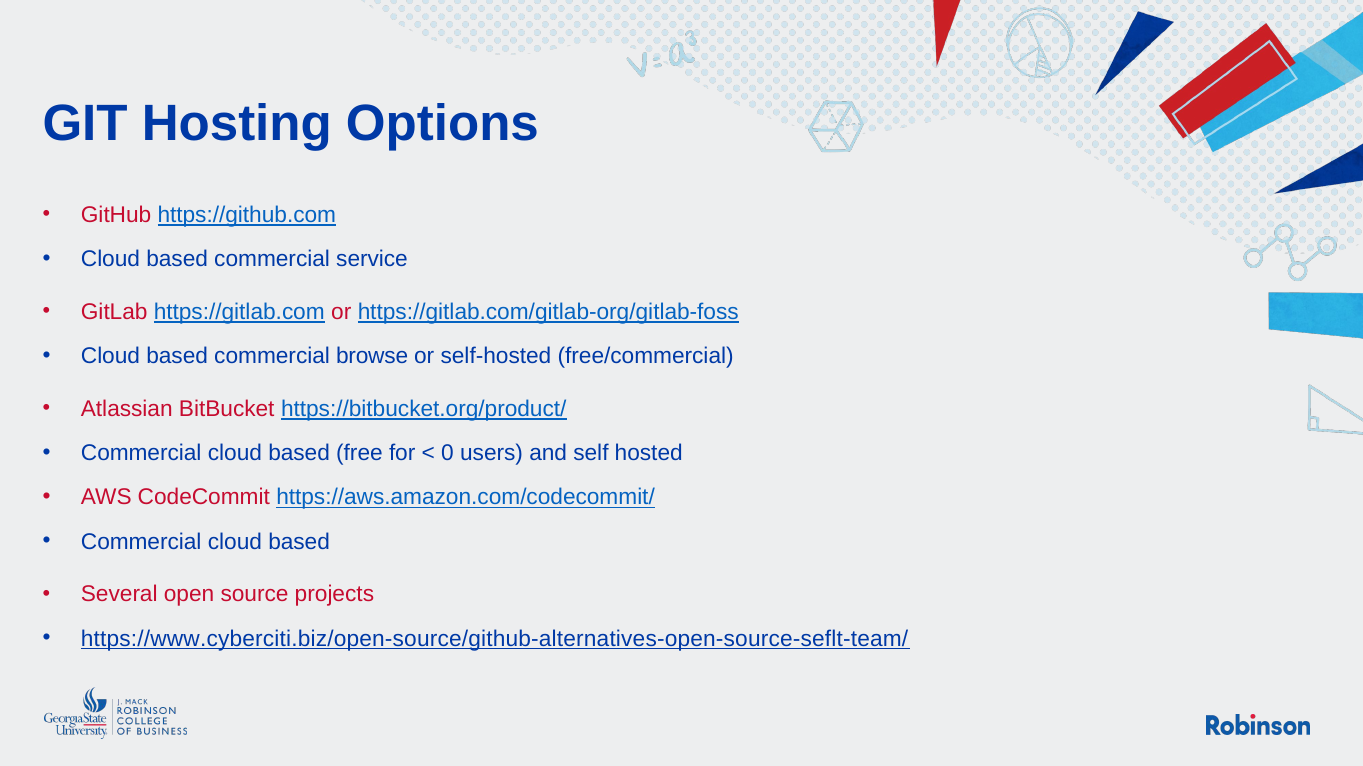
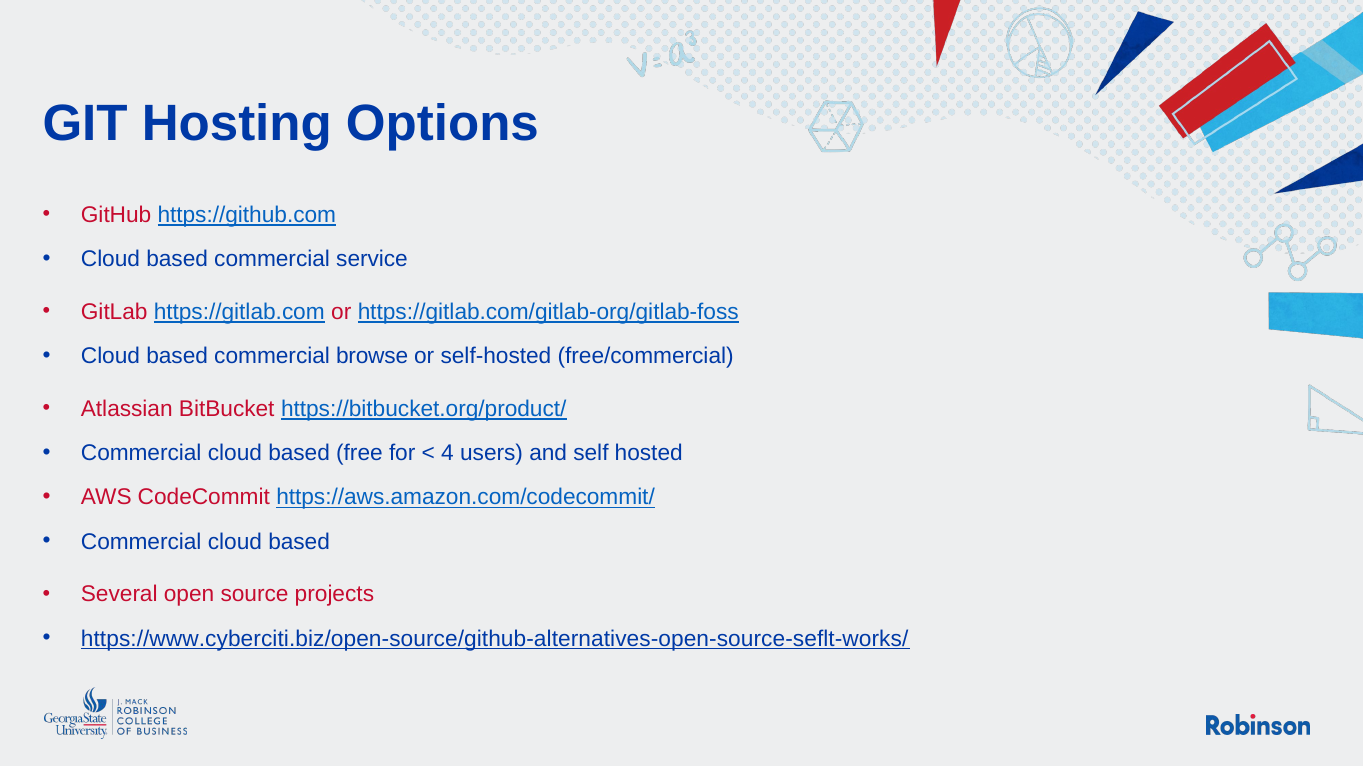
0: 0 -> 4
https://www.cyberciti.biz/open-source/github-alternatives-open-source-seflt-team/: https://www.cyberciti.biz/open-source/github-alternatives-open-source-seflt-team/ -> https://www.cyberciti.biz/open-source/github-alternatives-open-source-seflt-works/
